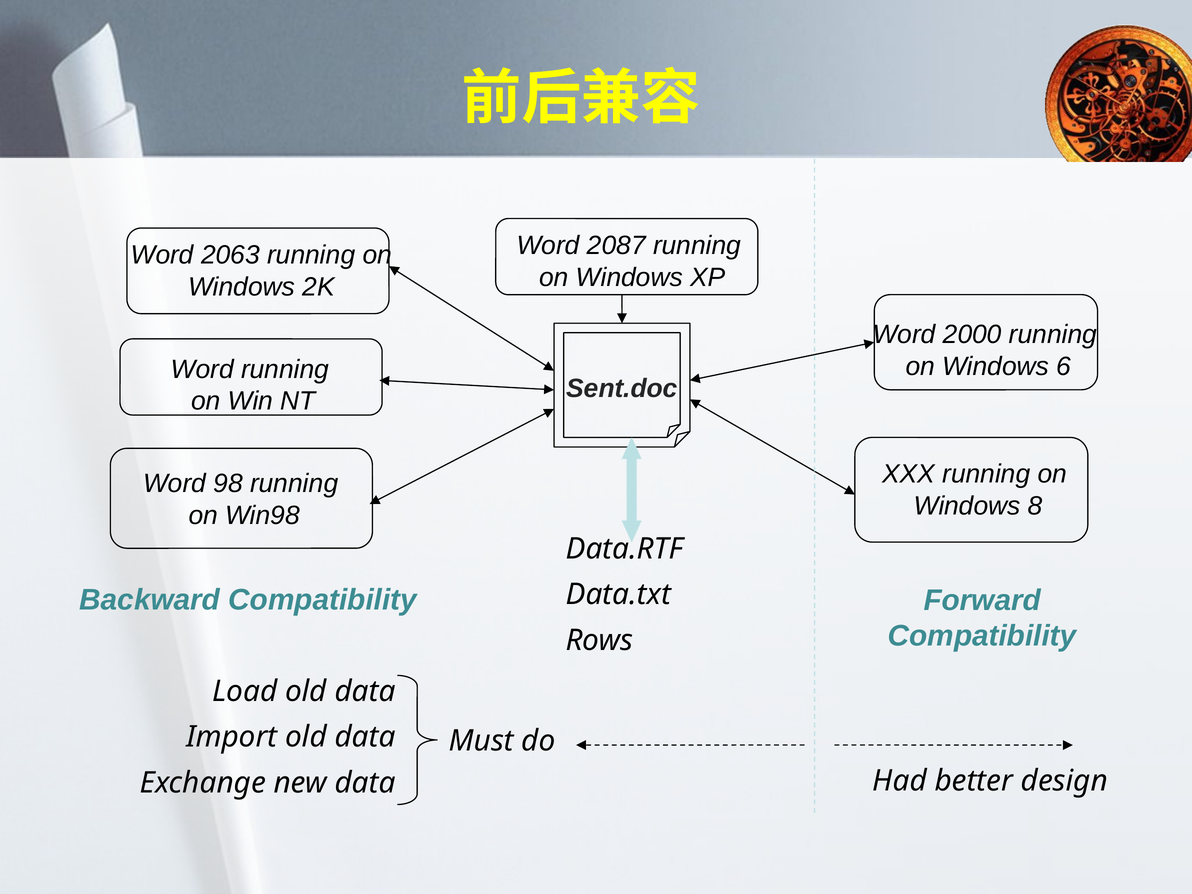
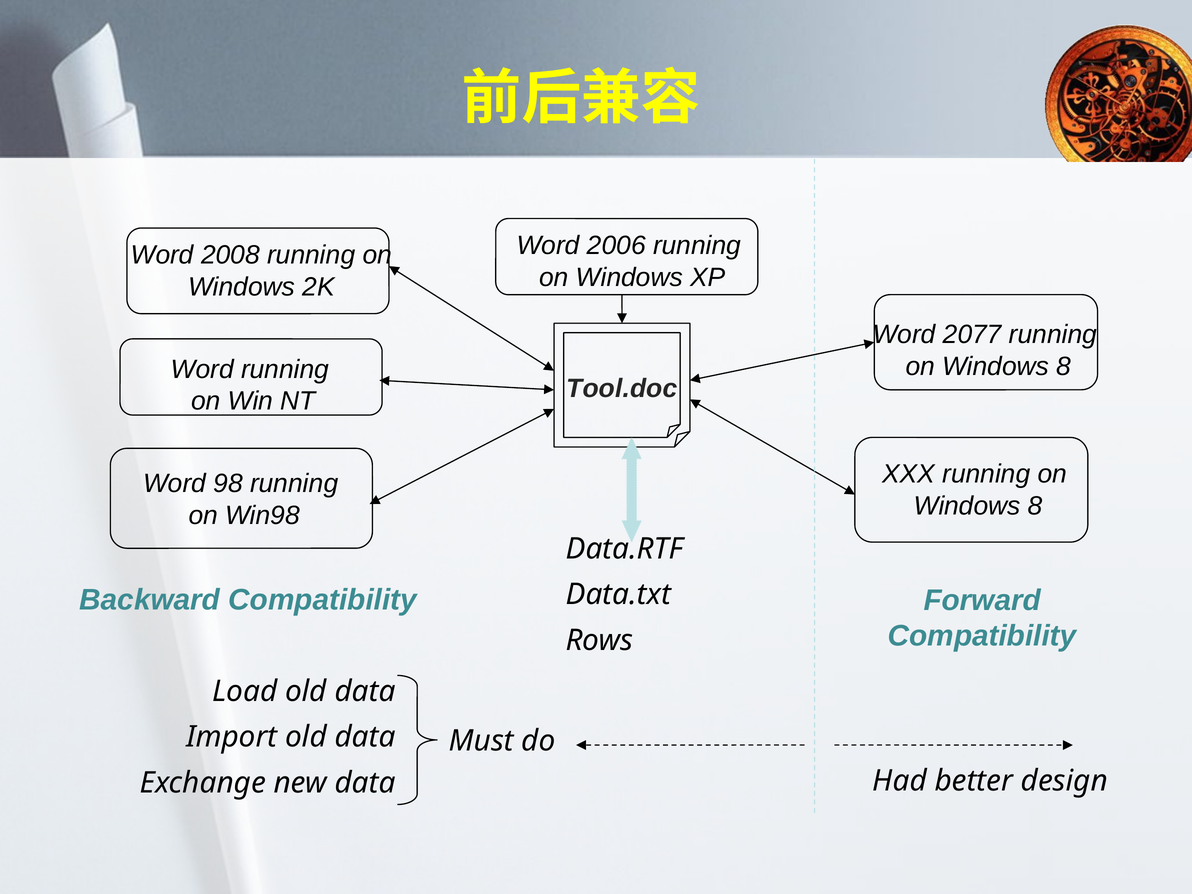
2087: 2087 -> 2006
2063: 2063 -> 2008
2000: 2000 -> 2077
6 at (1064, 366): 6 -> 8
Sent.doc: Sent.doc -> Tool.doc
